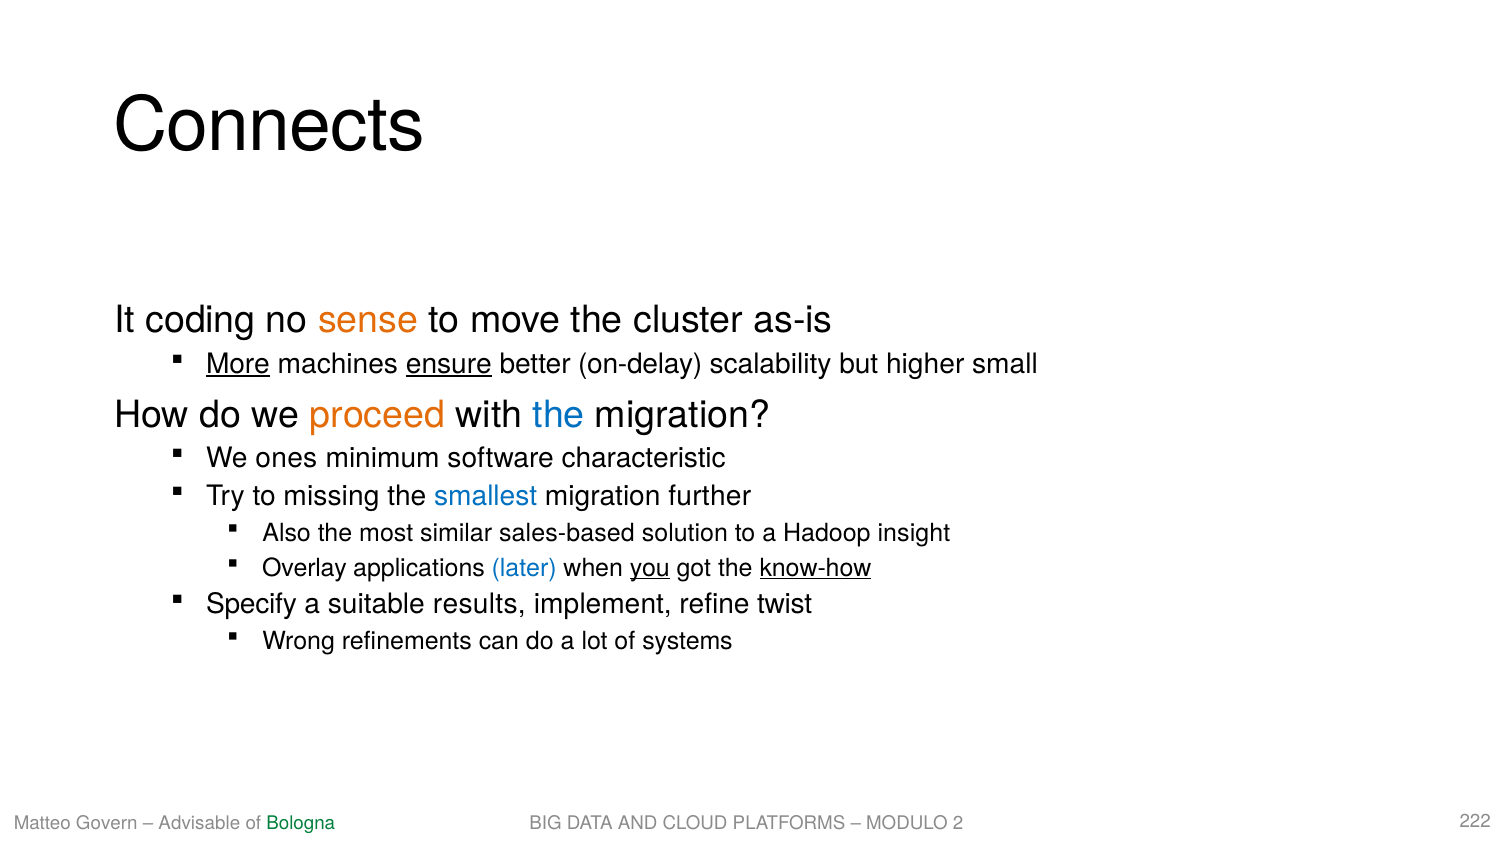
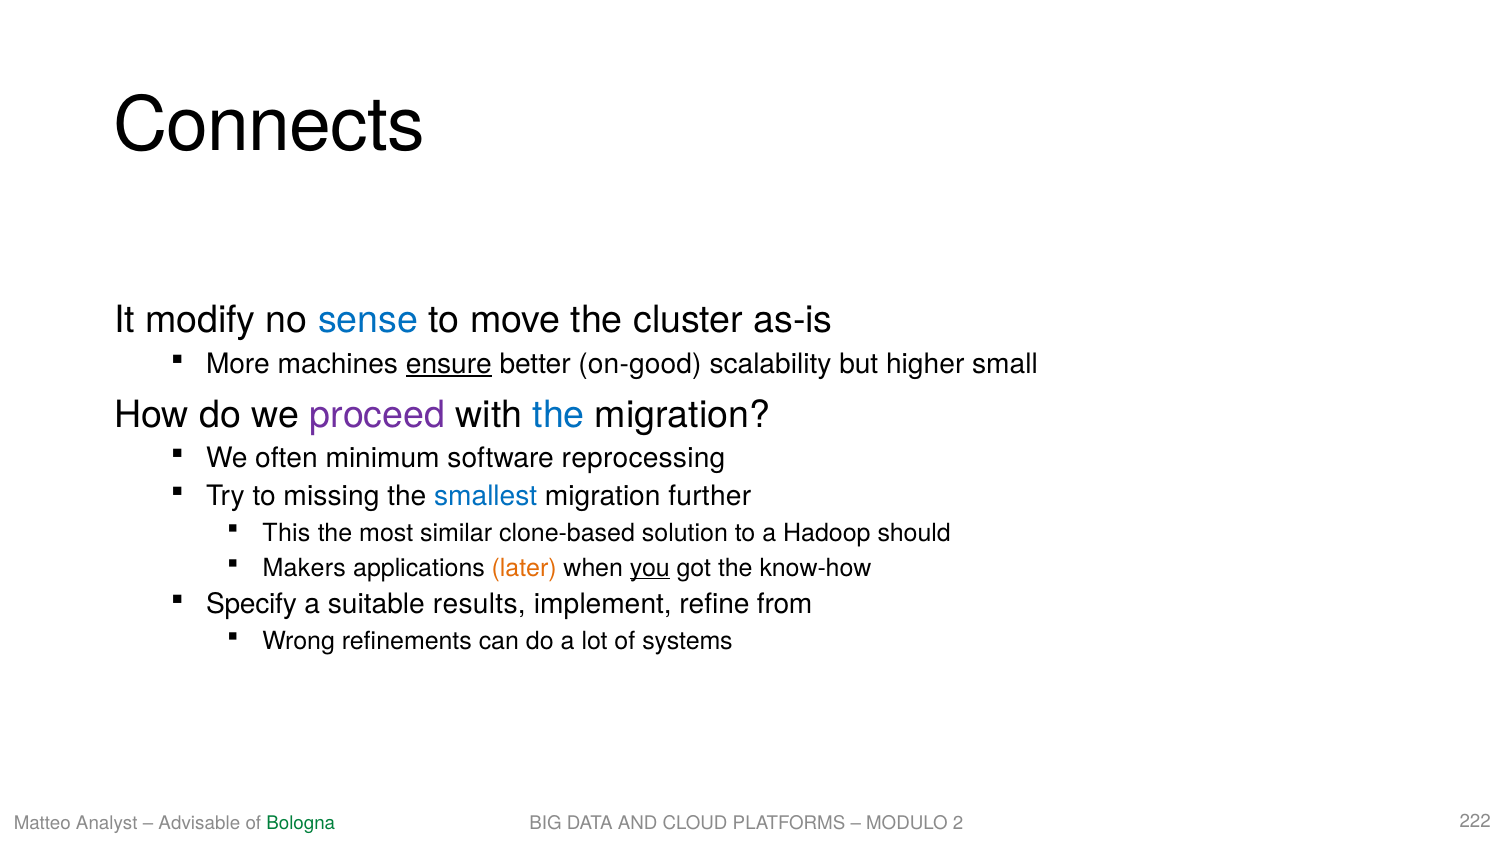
coding: coding -> modify
sense colour: orange -> blue
More underline: present -> none
on-delay: on-delay -> on-good
proceed colour: orange -> purple
ones: ones -> often
characteristic: characteristic -> reprocessing
Also: Also -> This
sales-based: sales-based -> clone-based
insight: insight -> should
Overlay: Overlay -> Makers
later colour: blue -> orange
know-how underline: present -> none
twist: twist -> from
Govern: Govern -> Analyst
